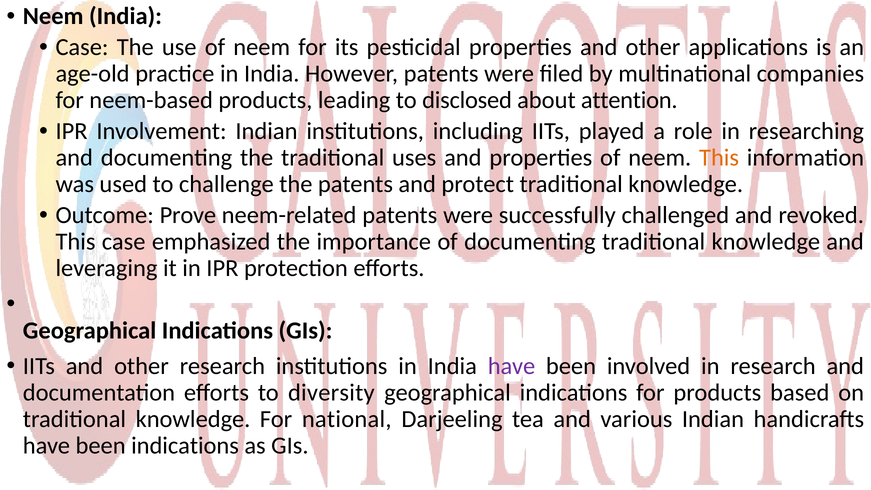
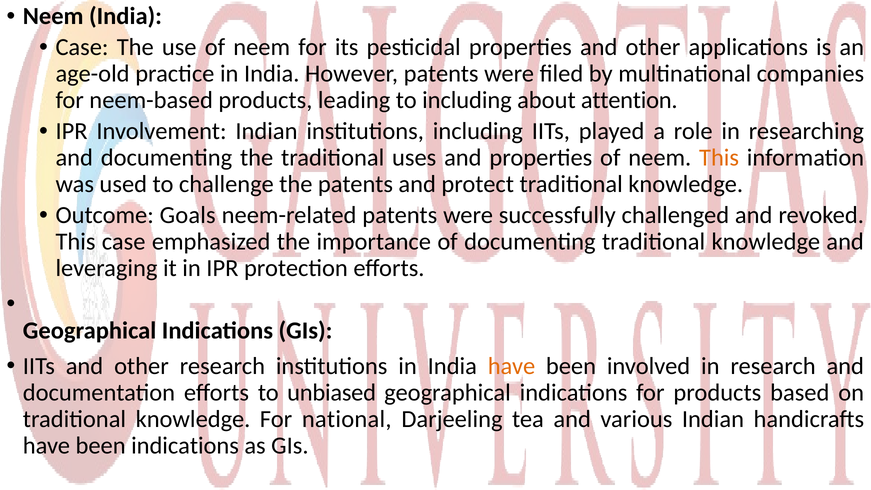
to disclosed: disclosed -> including
Prove: Prove -> Goals
have at (511, 366) colour: purple -> orange
diversity: diversity -> unbiased
